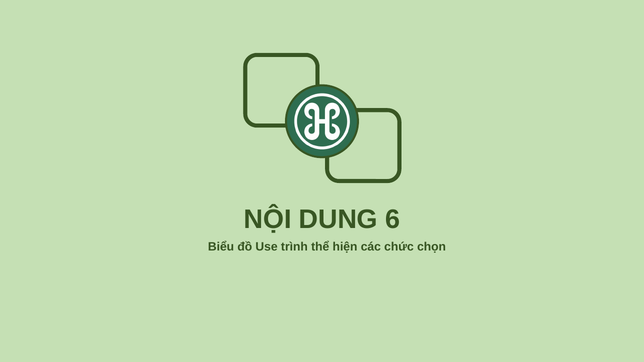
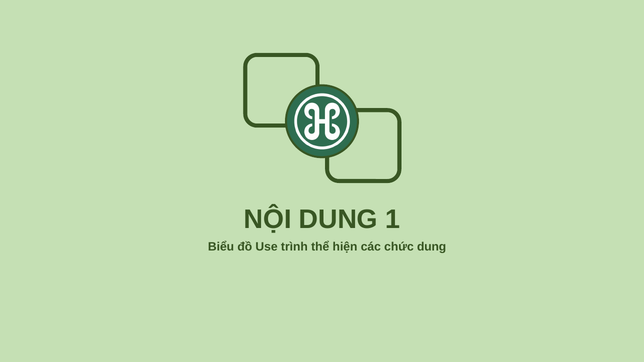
6: 6 -> 1
chức chọn: chọn -> dung
